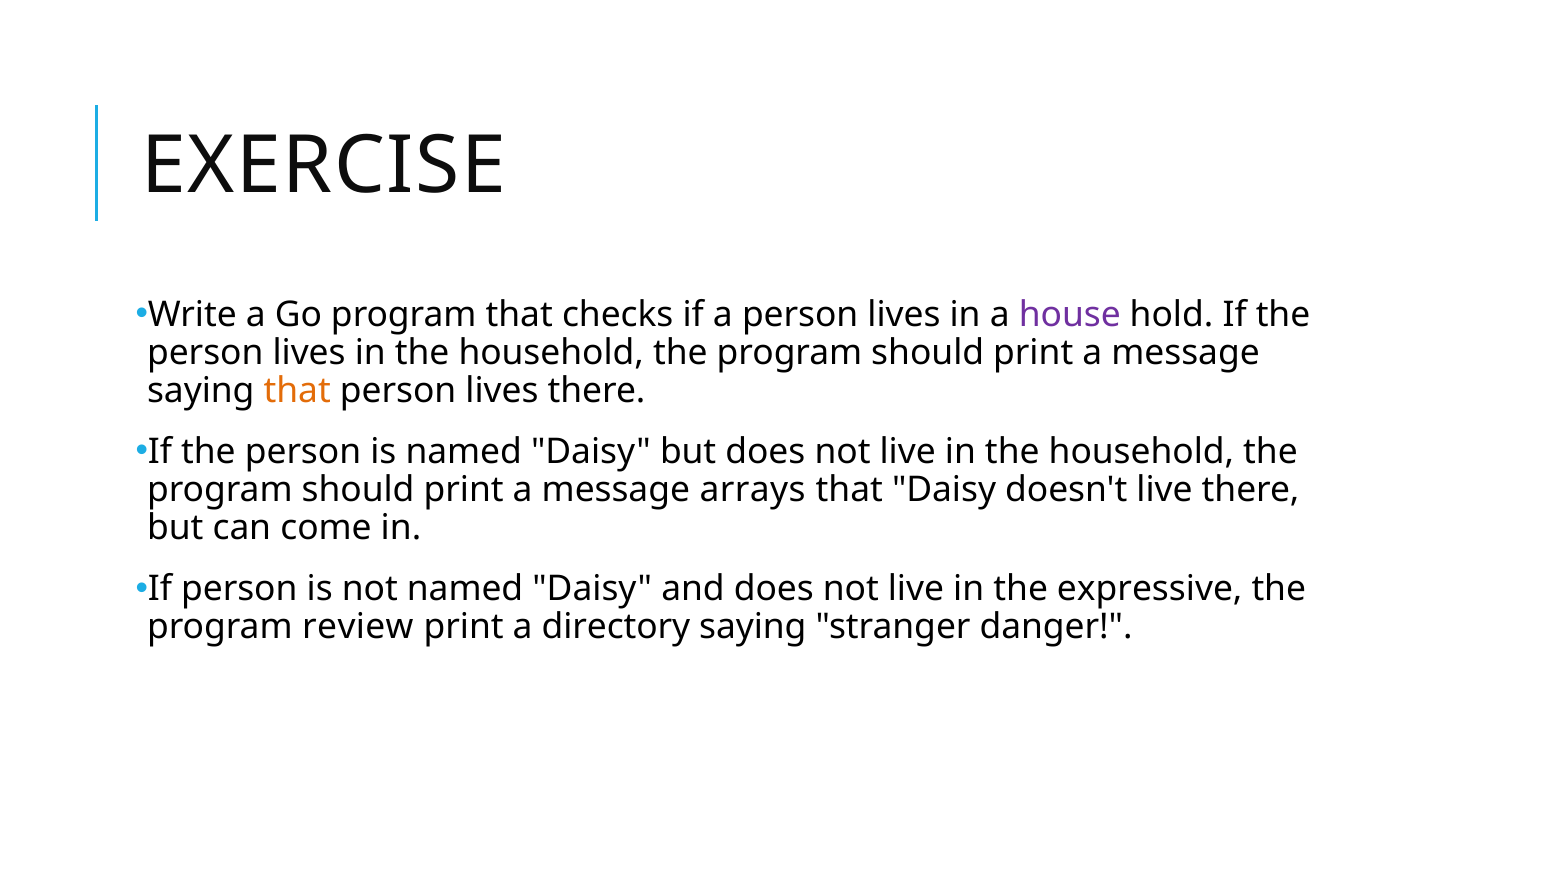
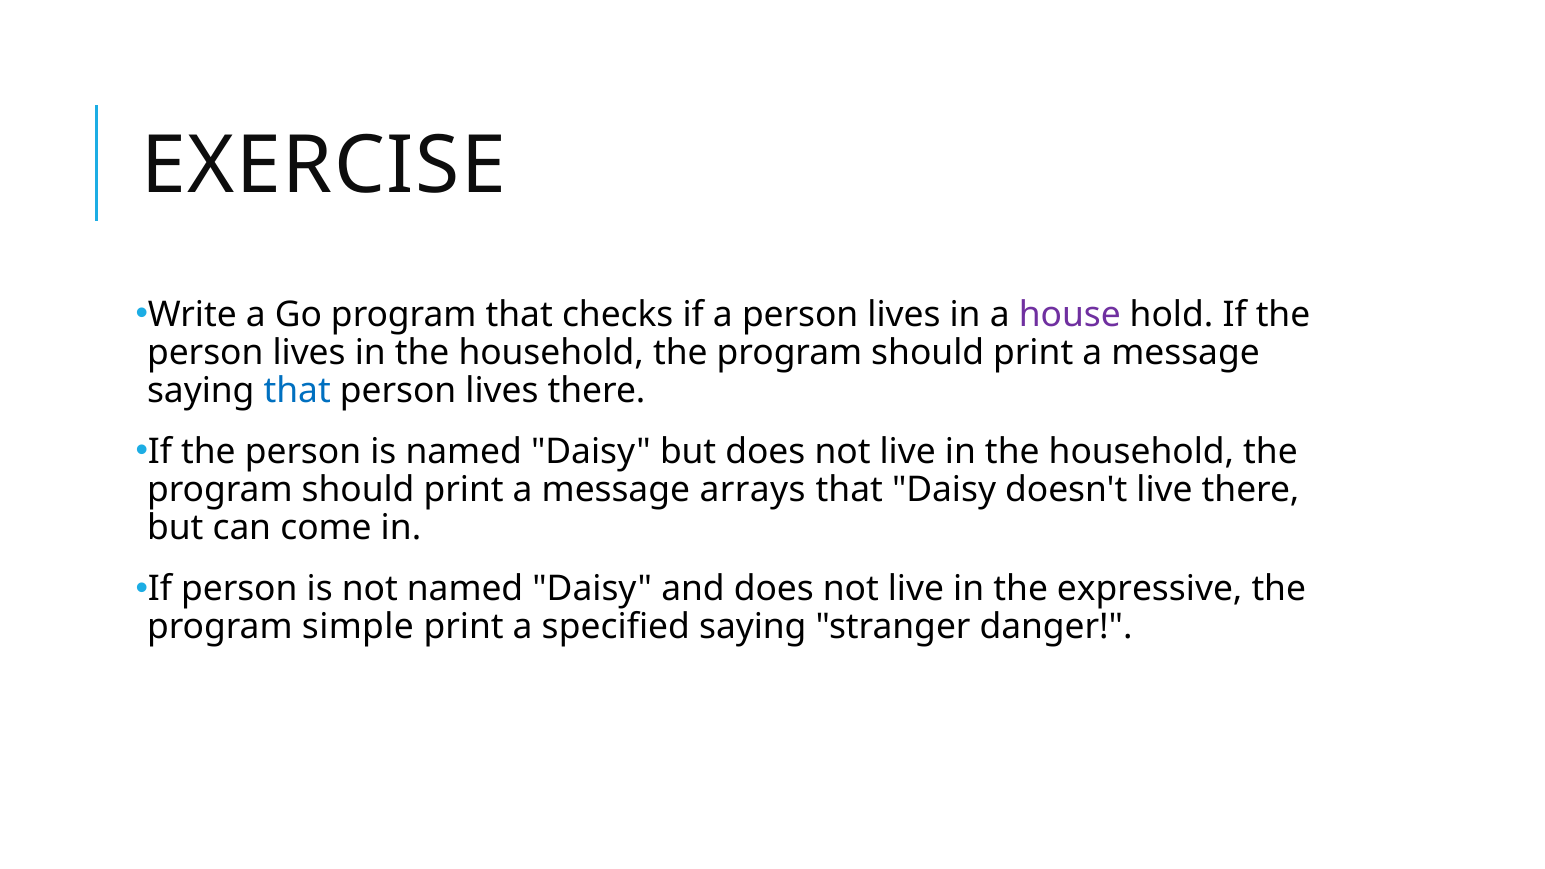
that at (297, 391) colour: orange -> blue
review: review -> simple
directory: directory -> specified
